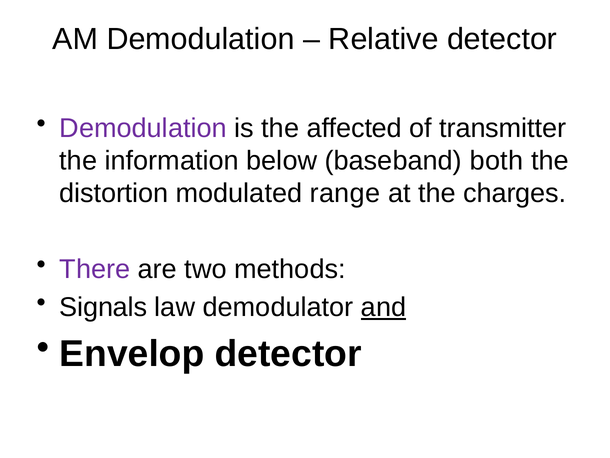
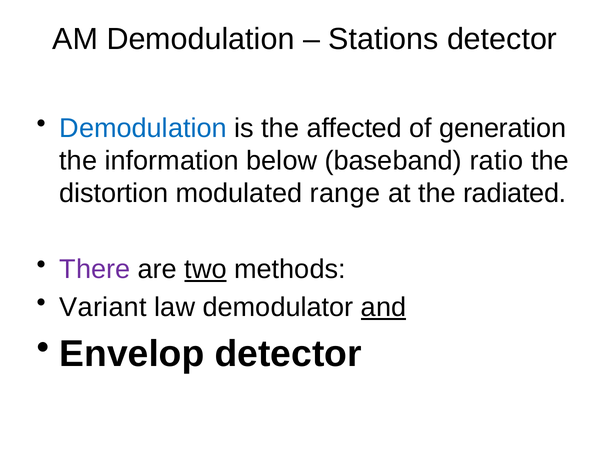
Relative: Relative -> Stations
Demodulation at (143, 128) colour: purple -> blue
transmitter: transmitter -> generation
both: both -> ratio
charges: charges -> radiated
two underline: none -> present
Signals: Signals -> Variant
